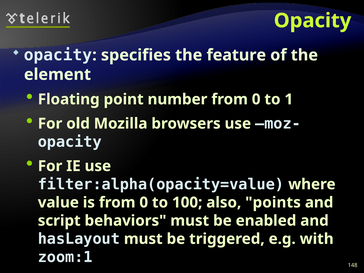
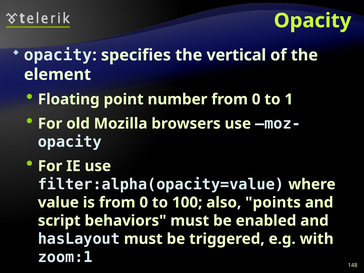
feature: feature -> vertical
